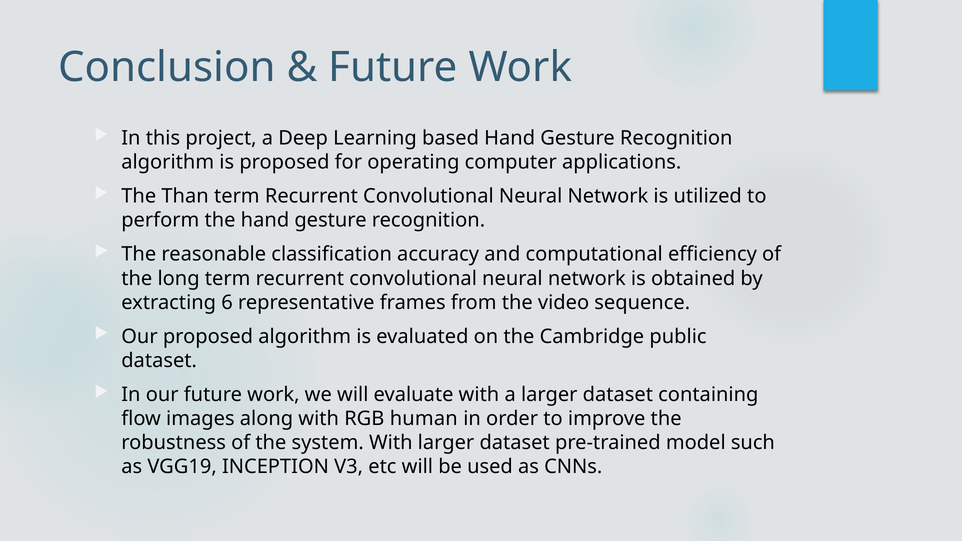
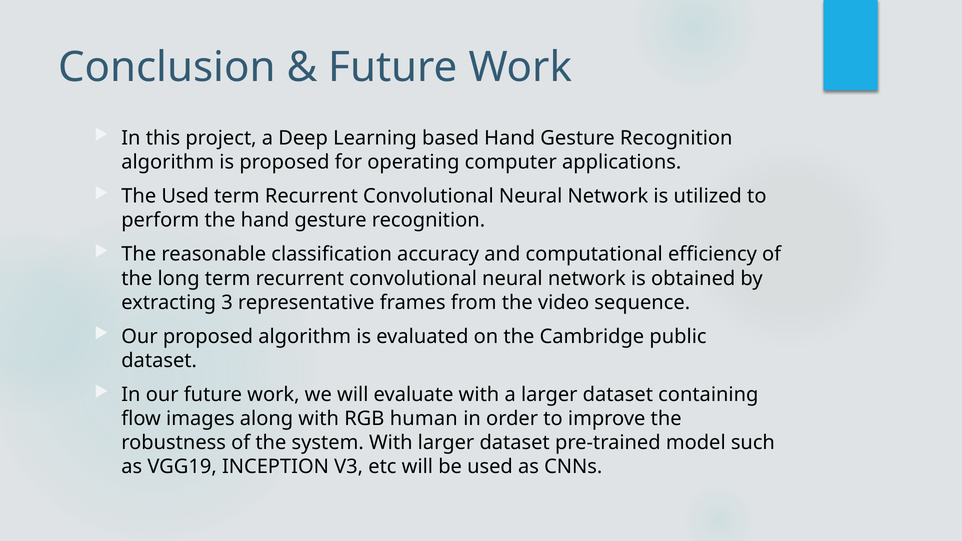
The Than: Than -> Used
6: 6 -> 3
